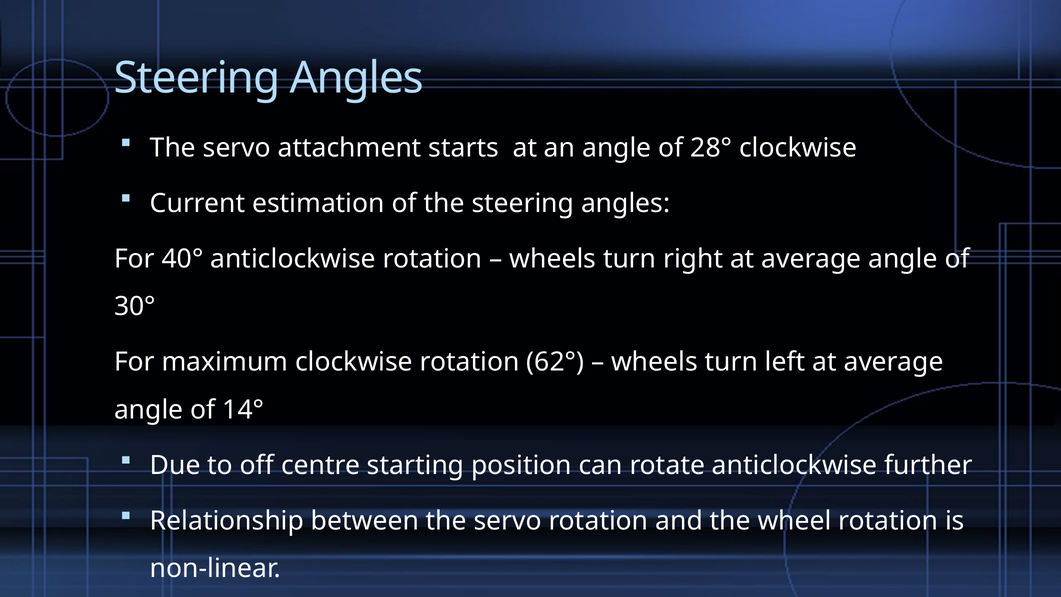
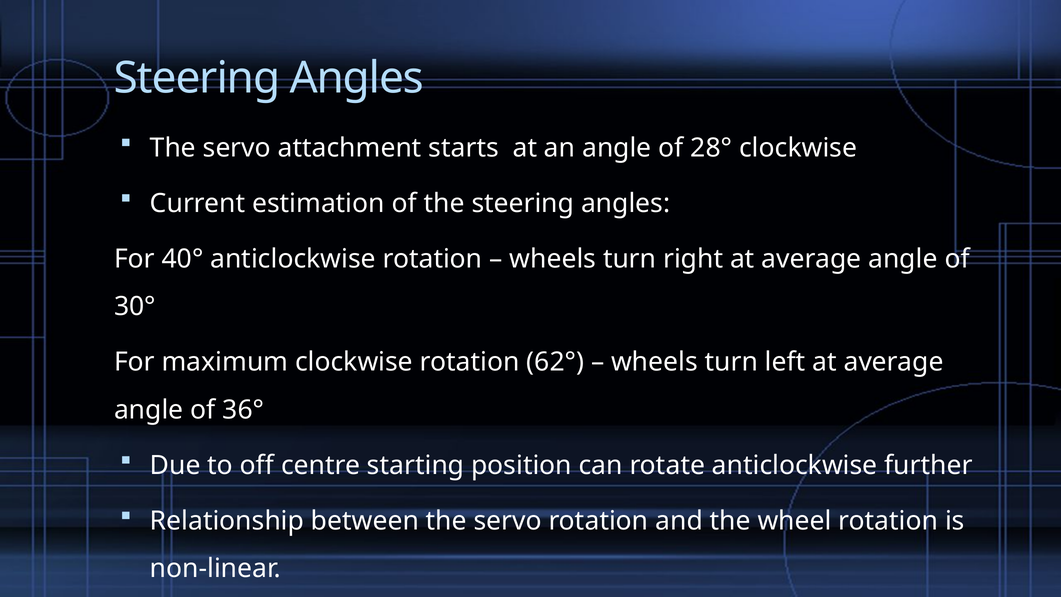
14°: 14° -> 36°
